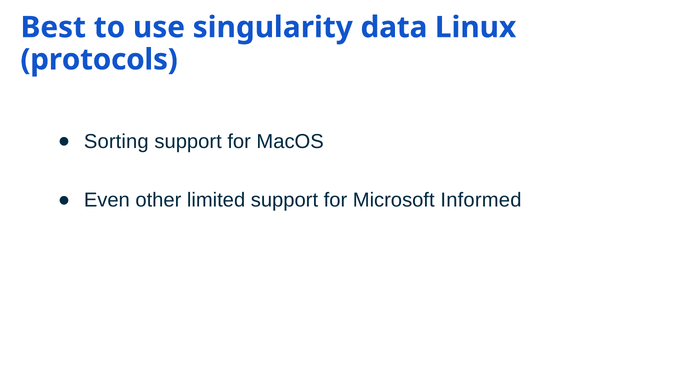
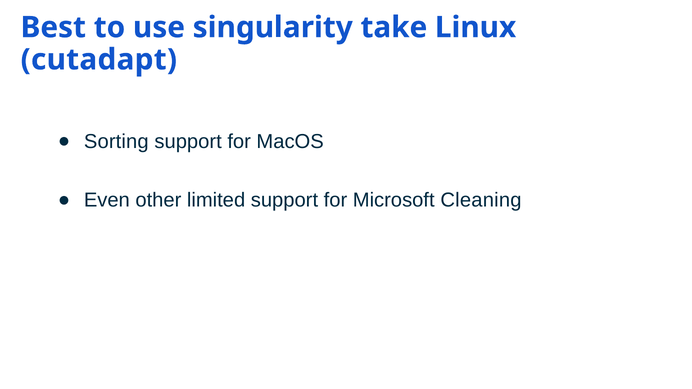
data: data -> take
protocols: protocols -> cutadapt
Informed: Informed -> Cleaning
